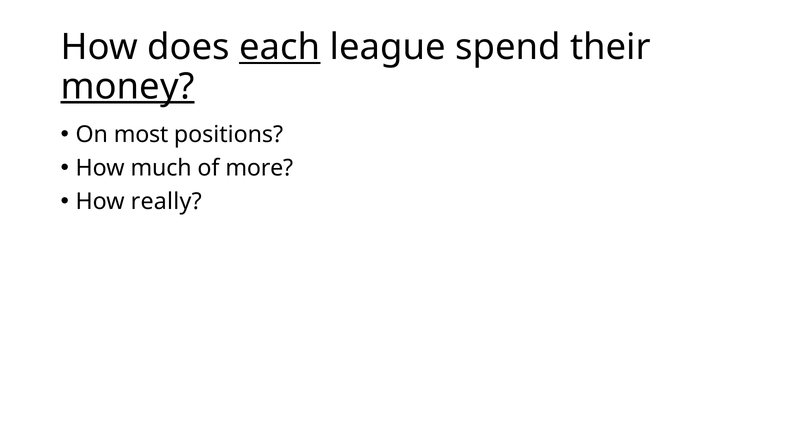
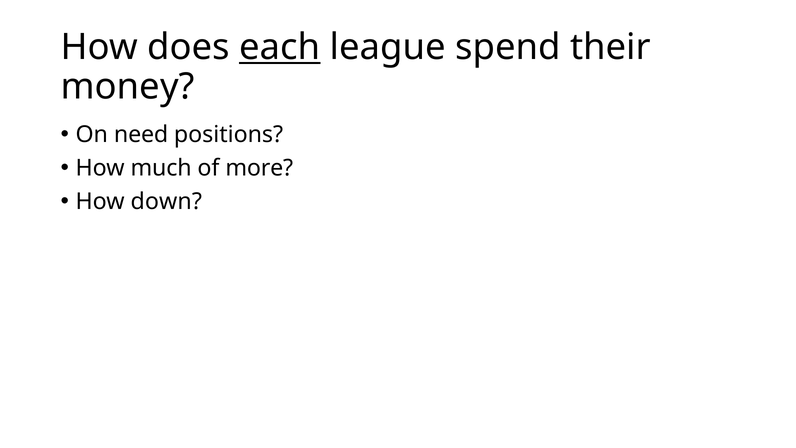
money underline: present -> none
most: most -> need
really: really -> down
